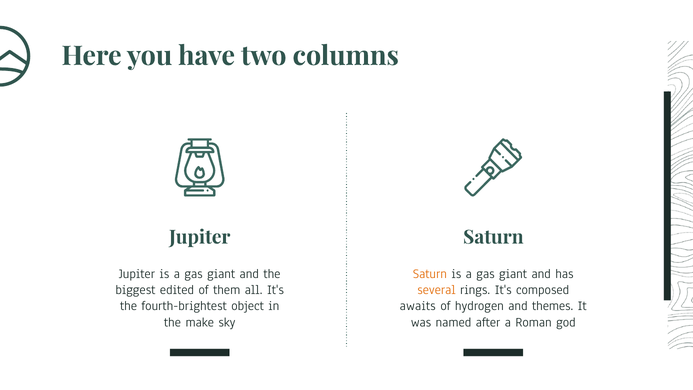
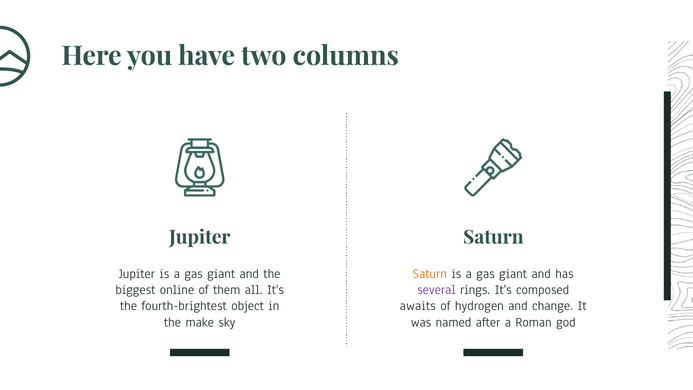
edited: edited -> online
several colour: orange -> purple
themes: themes -> change
